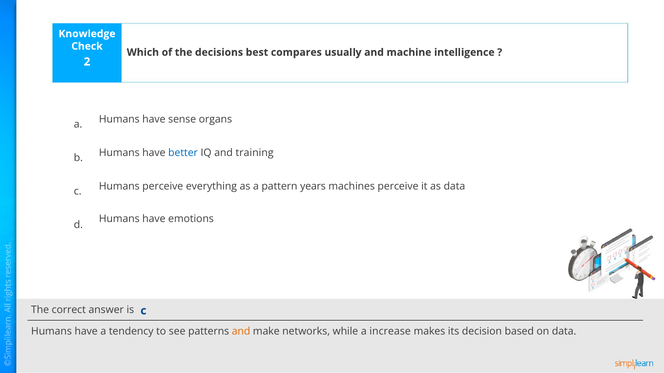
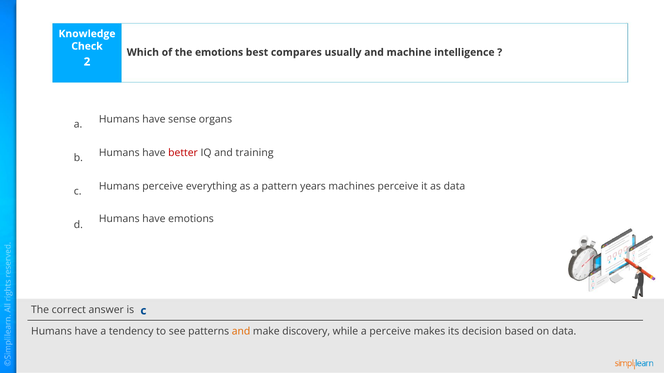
the decisions: decisions -> emotions
better colour: blue -> red
networks: networks -> discovery
a increase: increase -> perceive
